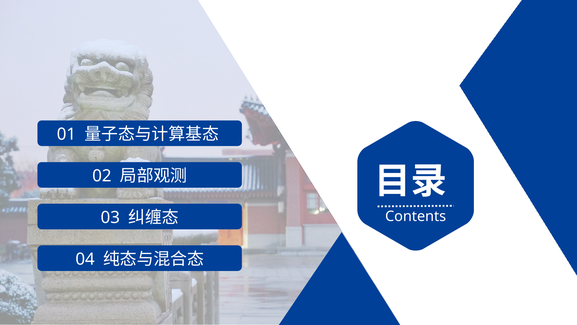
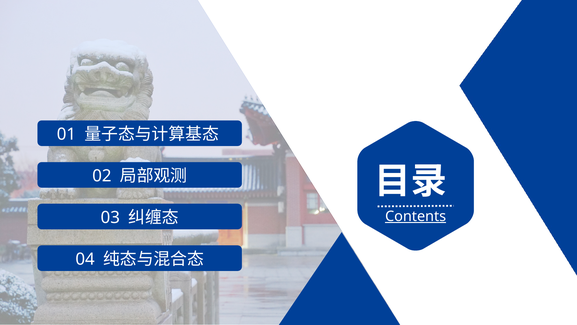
Contents underline: none -> present
